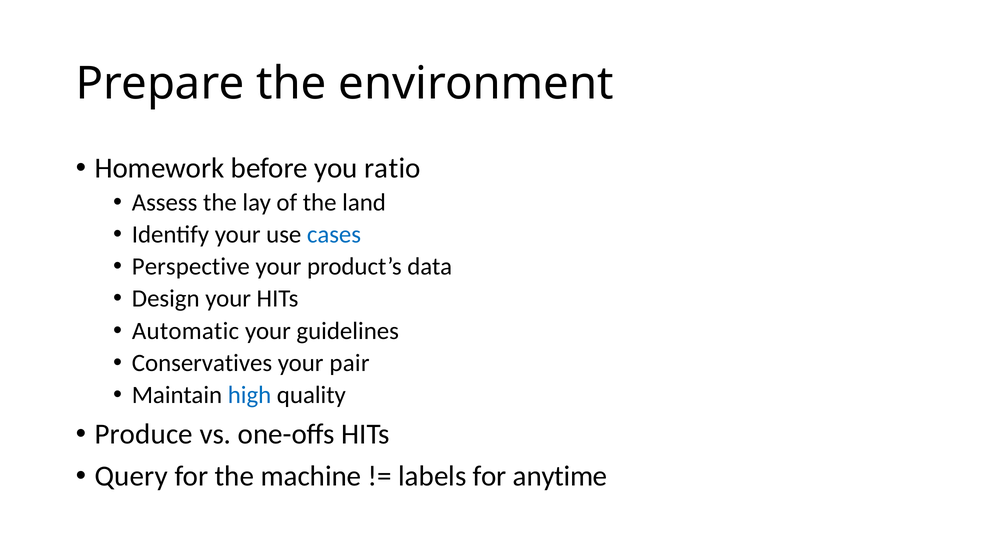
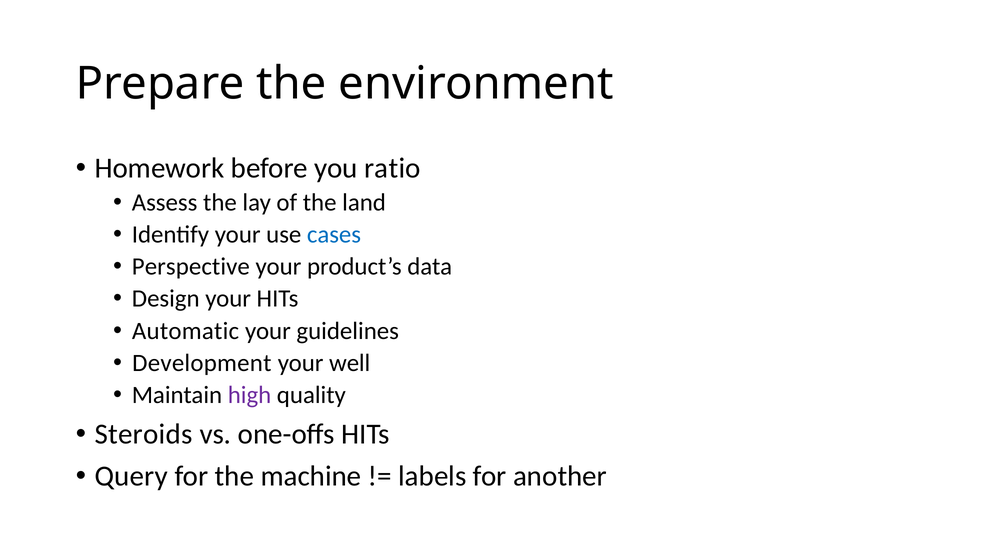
Conservatives: Conservatives -> Development
pair: pair -> well
high colour: blue -> purple
Produce: Produce -> Steroids
anytime: anytime -> another
